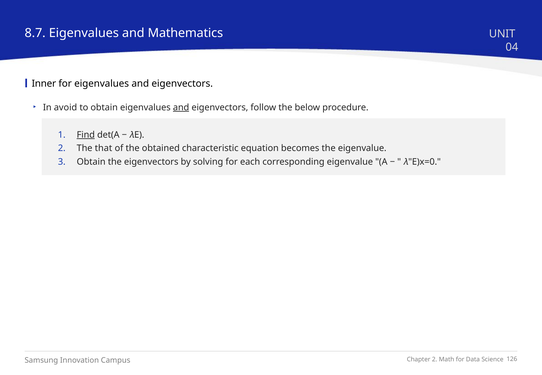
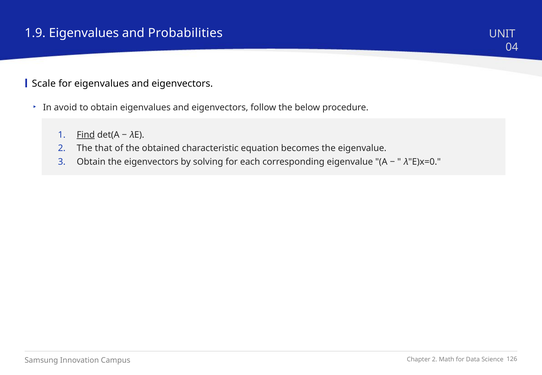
8.7: 8.7 -> 1.9
Mathematics: Mathematics -> Probabilities
Inner: Inner -> Scale
and at (181, 108) underline: present -> none
